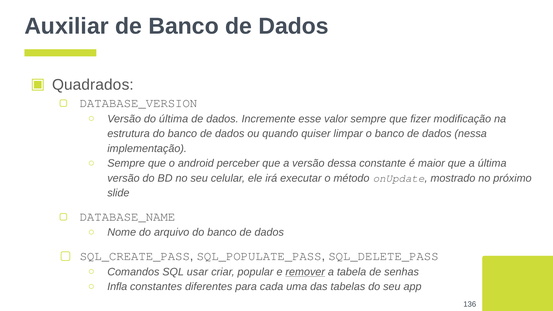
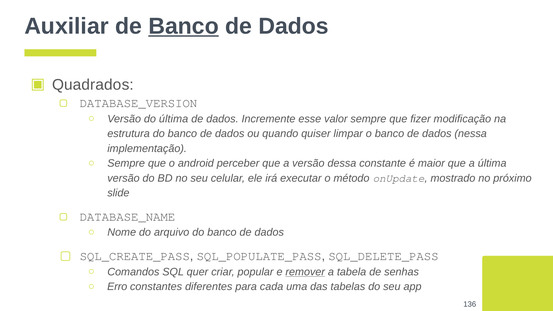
Banco at (184, 26) underline: none -> present
usar: usar -> quer
Infla: Infla -> Erro
